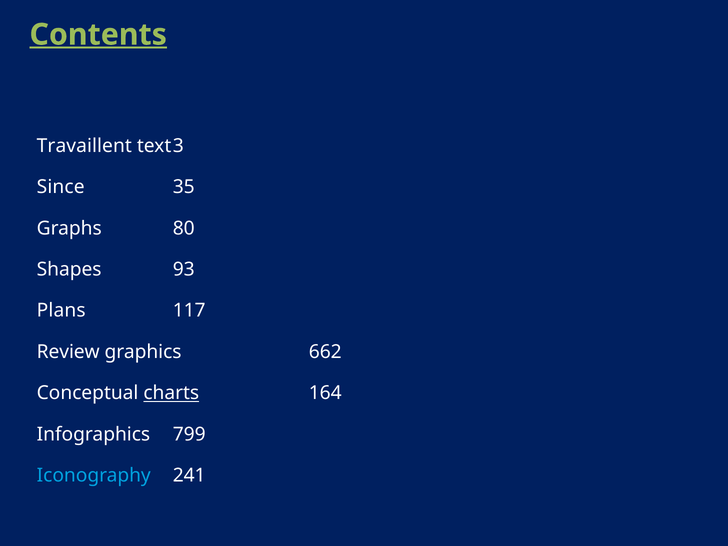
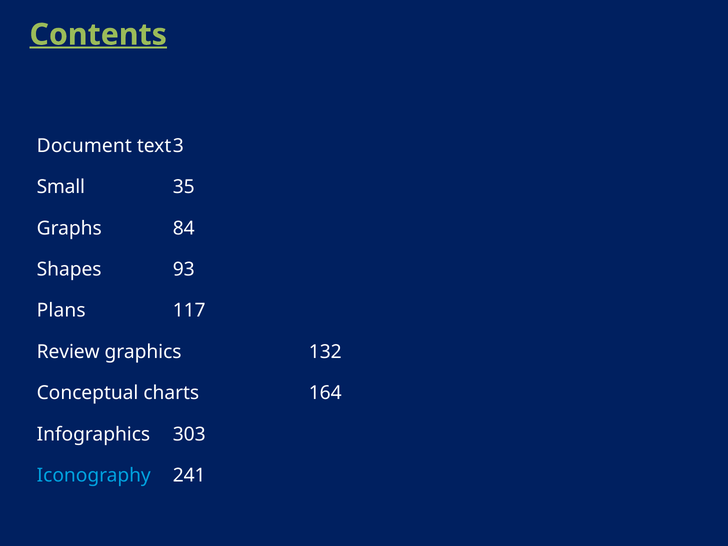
Travaillent: Travaillent -> Document
Since: Since -> Small
80: 80 -> 84
662: 662 -> 132
charts underline: present -> none
799: 799 -> 303
